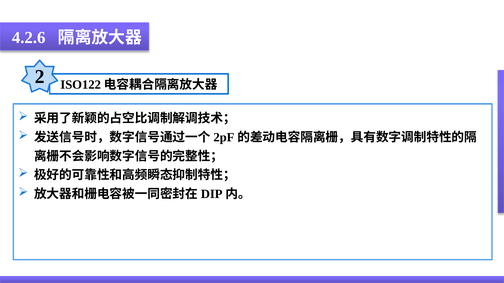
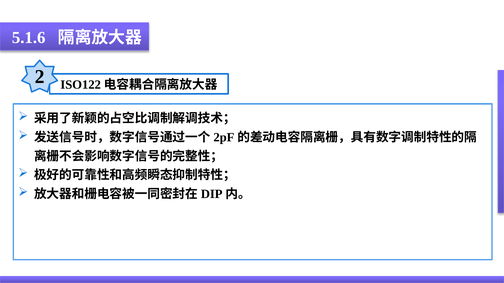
4.2.6: 4.2.6 -> 5.1.6
